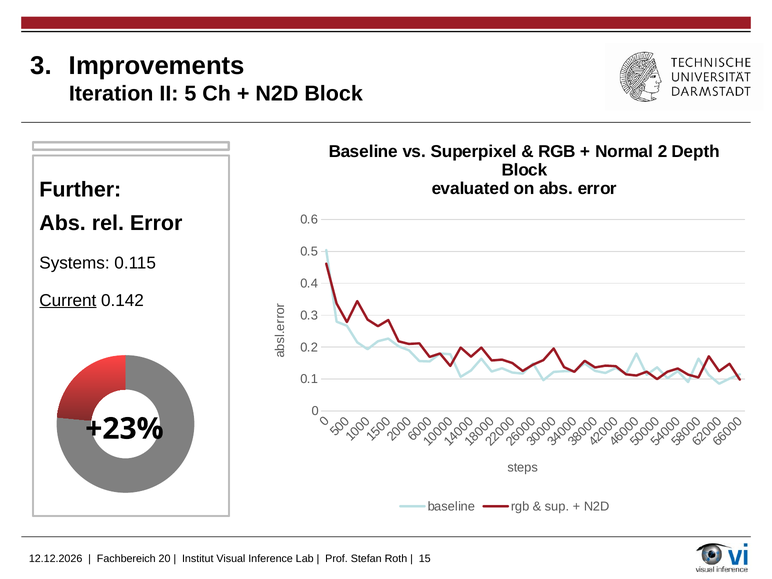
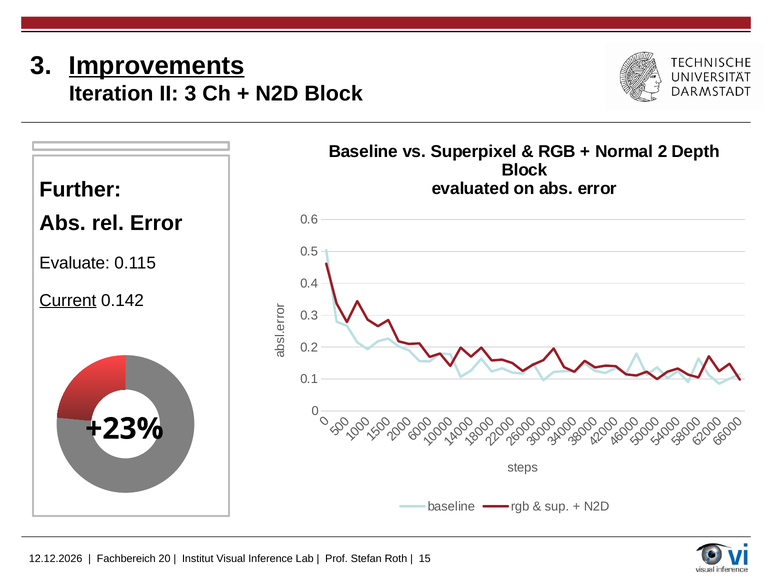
Improvements underline: none -> present
II 5: 5 -> 3
Systems: Systems -> Evaluate
